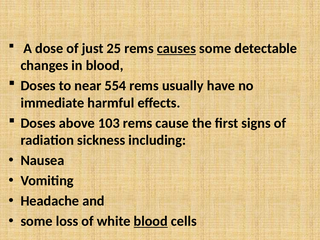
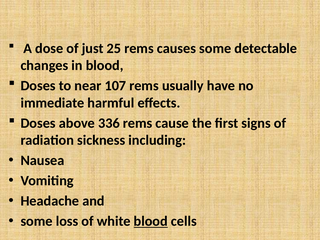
causes underline: present -> none
554: 554 -> 107
103: 103 -> 336
